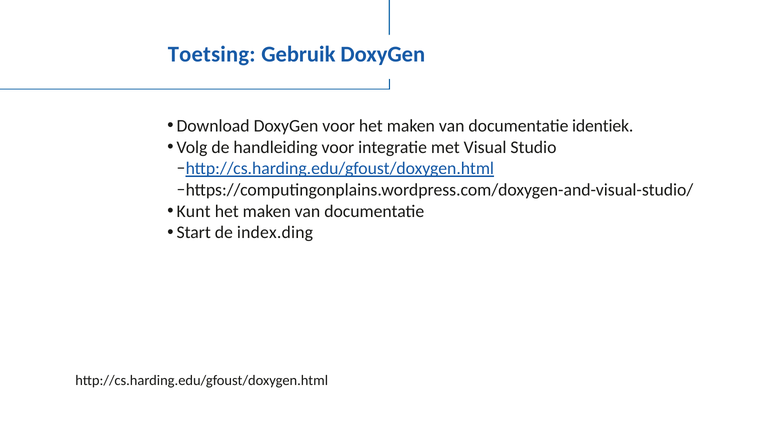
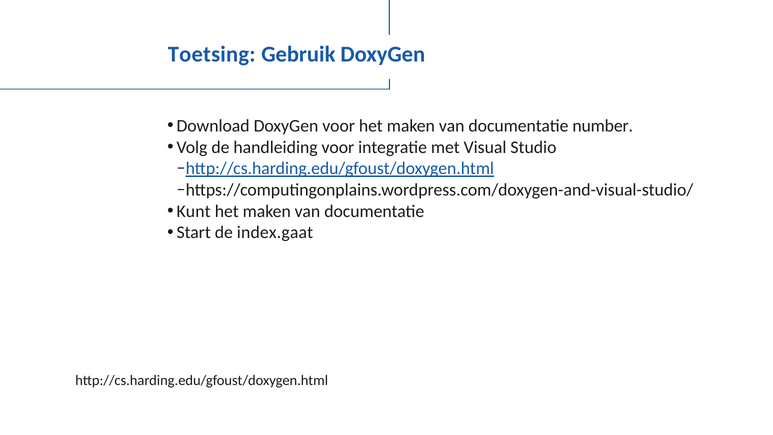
identiek: identiek -> number
index.ding: index.ding -> index.gaat
